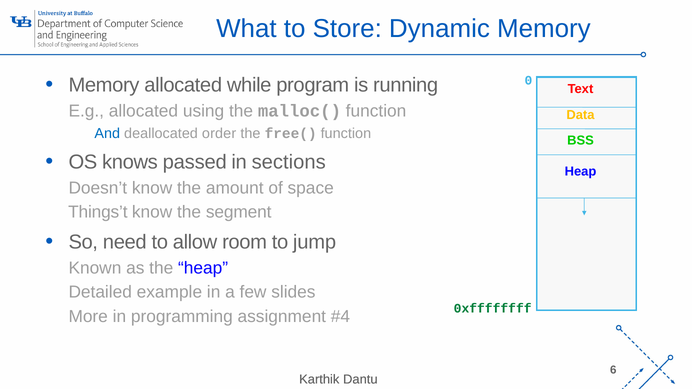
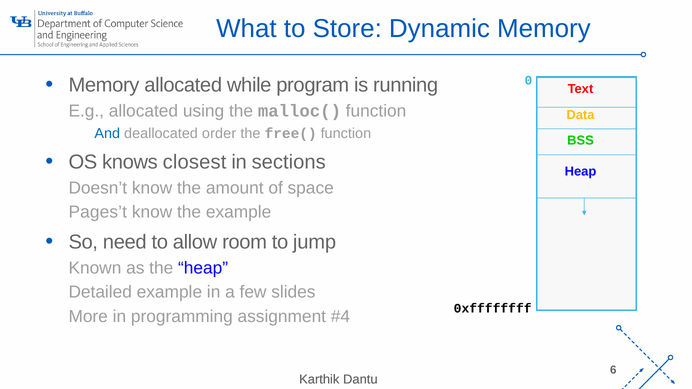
passed: passed -> closest
Things’t: Things’t -> Pages’t
the segment: segment -> example
0xffffffff colour: green -> black
